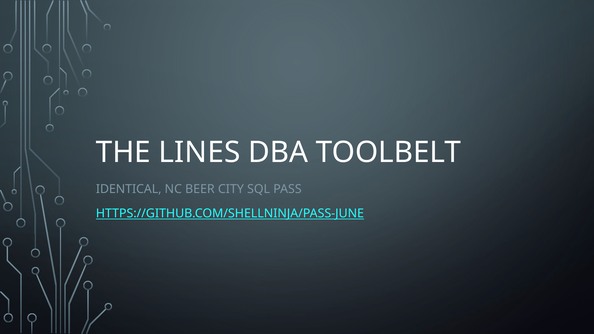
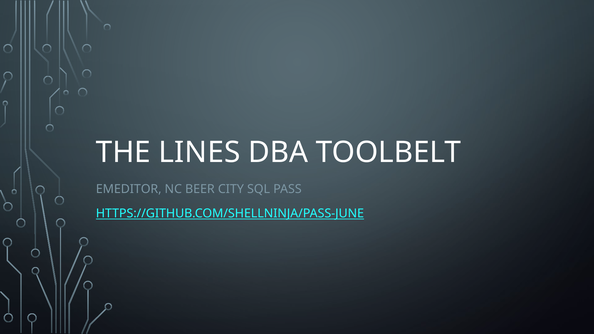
IDENTICAL: IDENTICAL -> EMEDITOR
